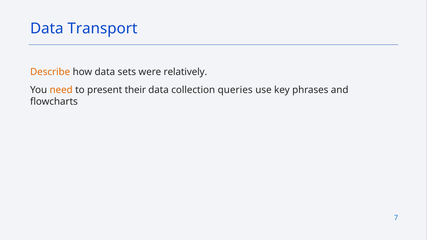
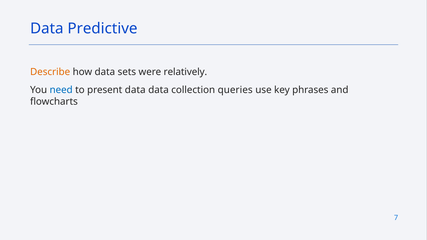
Transport: Transport -> Predictive
need colour: orange -> blue
present their: their -> data
